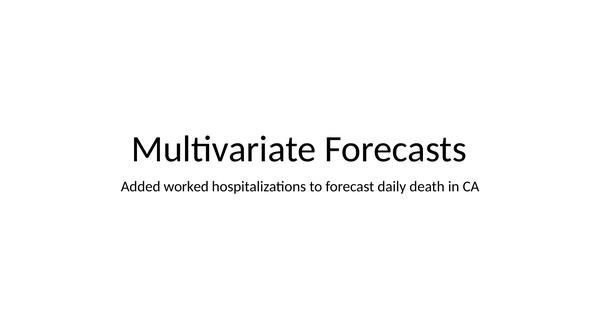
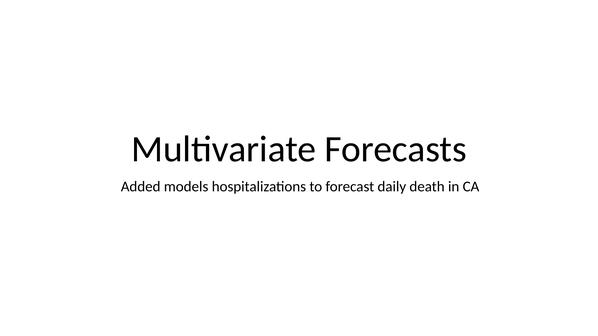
worked: worked -> models
